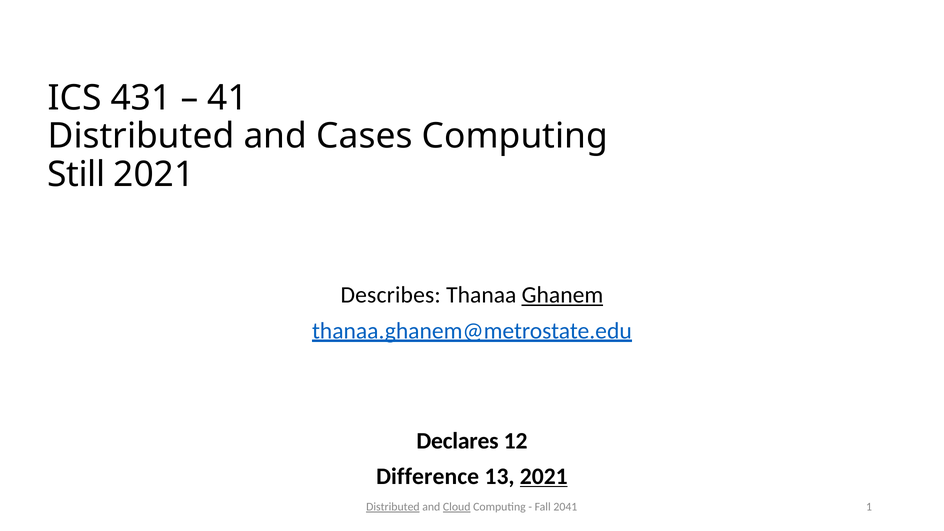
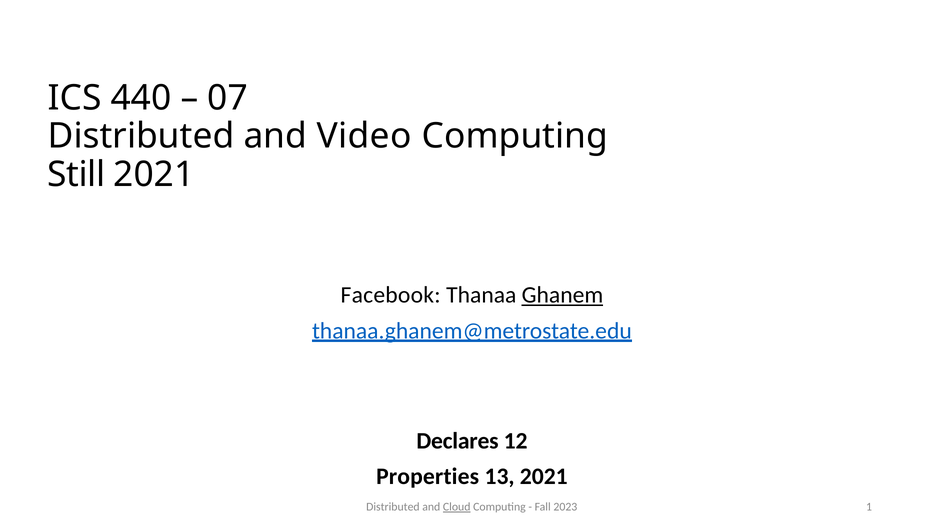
431: 431 -> 440
41: 41 -> 07
Cases: Cases -> Video
Describes: Describes -> Facebook
Difference: Difference -> Properties
2021 at (544, 476) underline: present -> none
Distributed at (393, 507) underline: present -> none
2041: 2041 -> 2023
